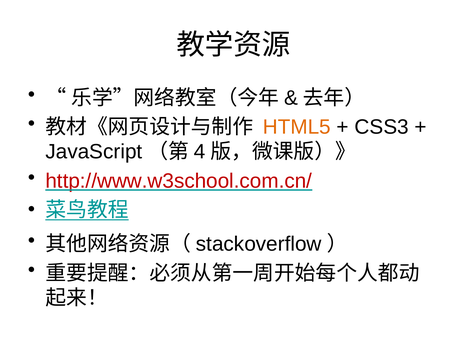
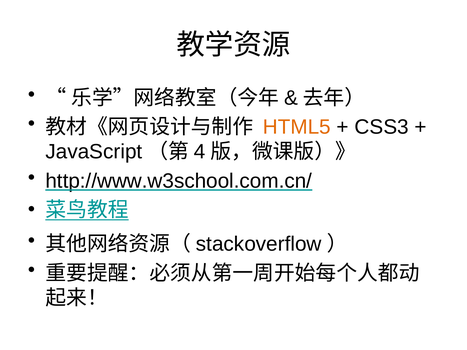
http://www.w3school.com.cn/ colour: red -> black
